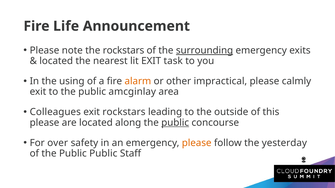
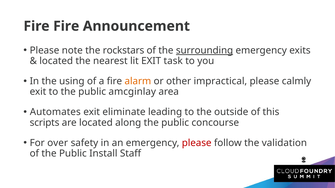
Fire Life: Life -> Fire
Colleagues: Colleagues -> Automates
exit rockstars: rockstars -> eliminate
please at (45, 123): please -> scripts
public at (175, 123) underline: present -> none
please at (197, 143) colour: orange -> red
yesterday: yesterday -> validation
Public Public: Public -> Install
